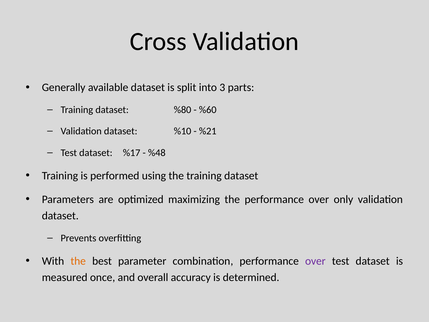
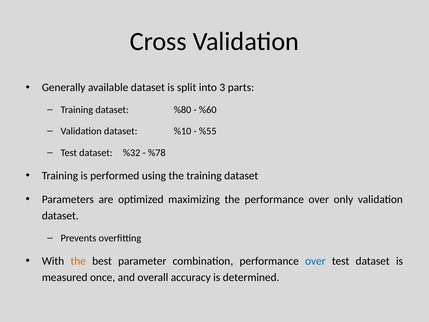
%21: %21 -> %55
%17: %17 -> %32
%48: %48 -> %78
over at (315, 261) colour: purple -> blue
